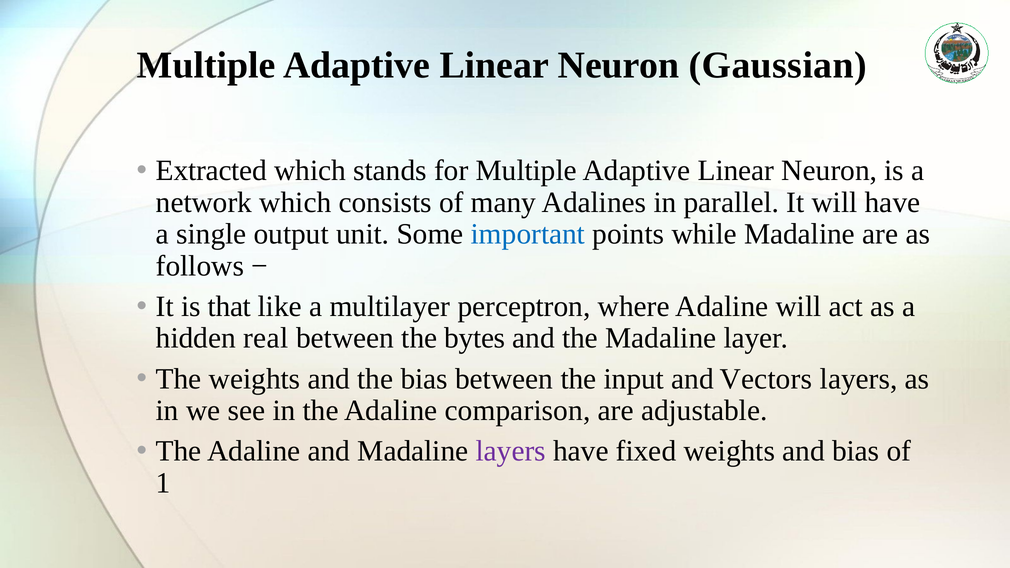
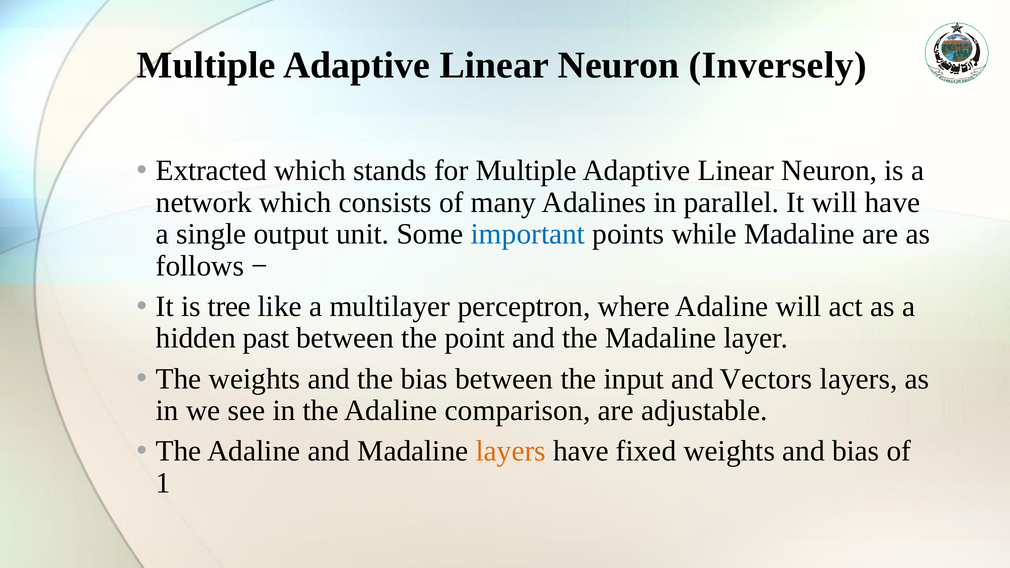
Gaussian: Gaussian -> Inversely
that: that -> tree
real: real -> past
bytes: bytes -> point
layers at (511, 451) colour: purple -> orange
